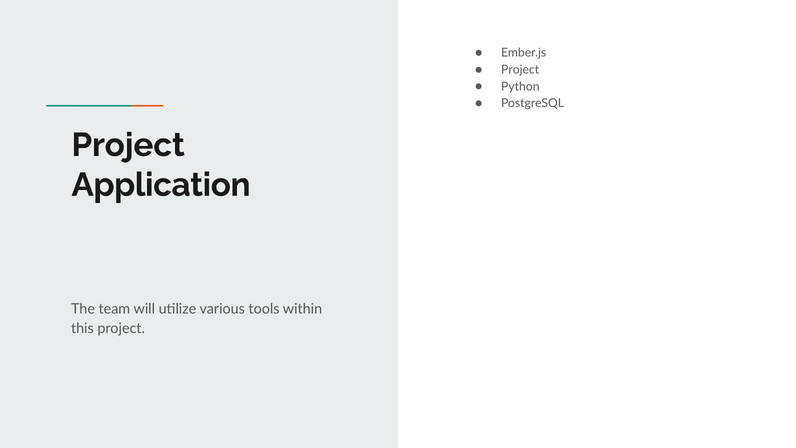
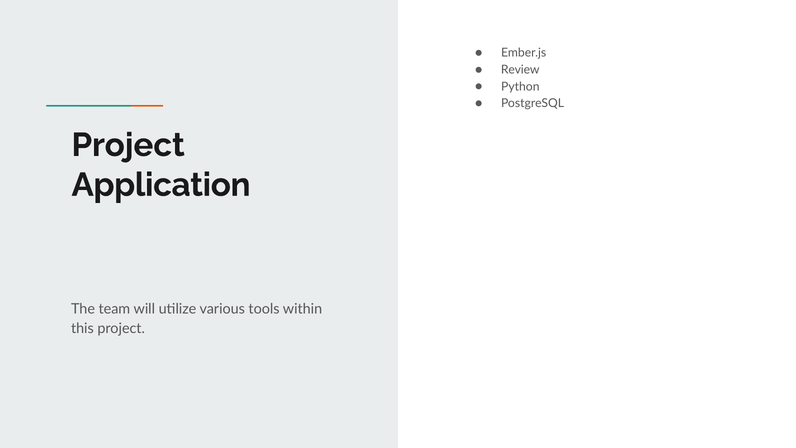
Project at (520, 70): Project -> Review
